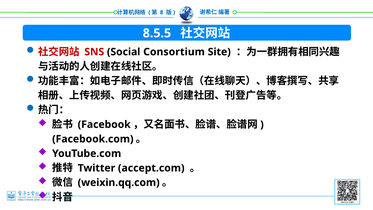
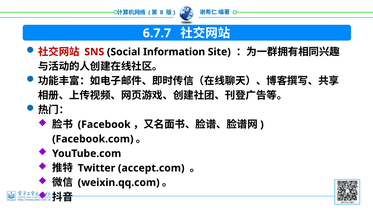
8.5.5: 8.5.5 -> 6.7.7
Consortium: Consortium -> Information
